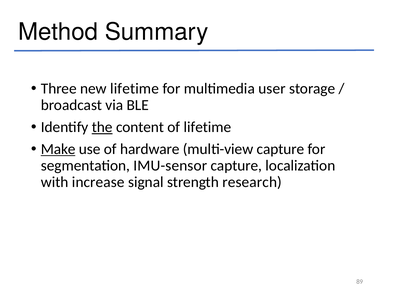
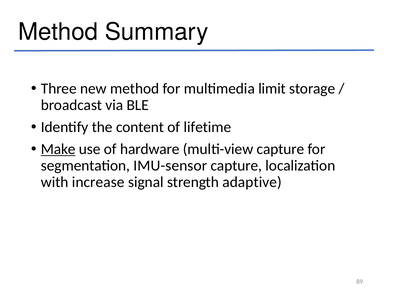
new lifetime: lifetime -> method
user: user -> limit
the underline: present -> none
research: research -> adaptive
